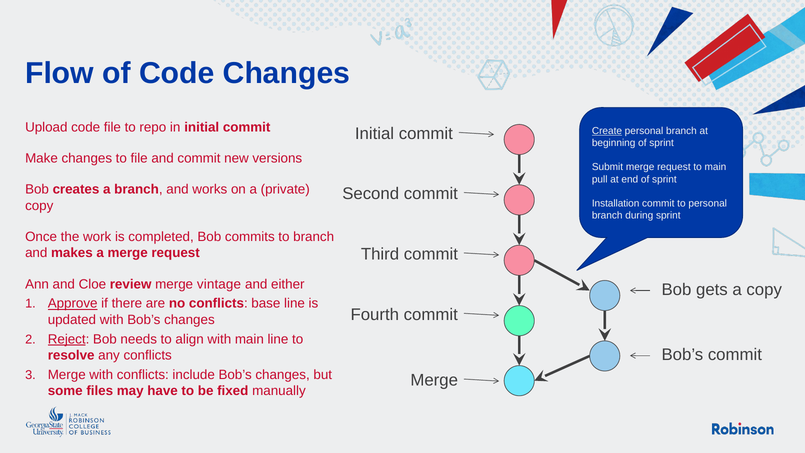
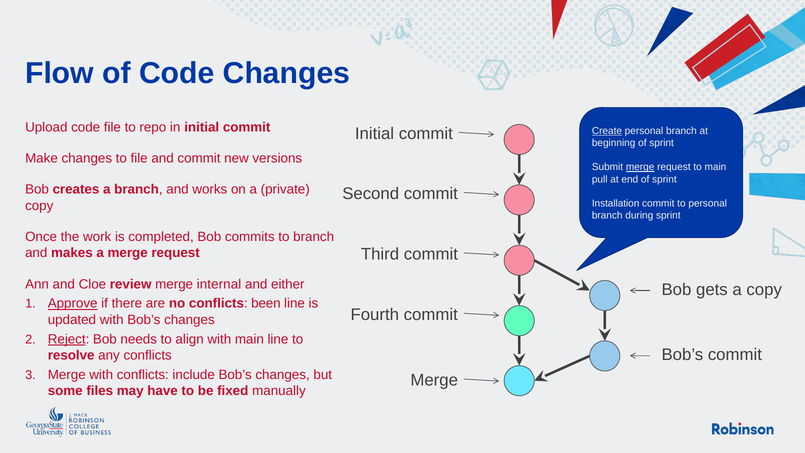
merge at (640, 167) underline: none -> present
vintage: vintage -> internal
base: base -> been
